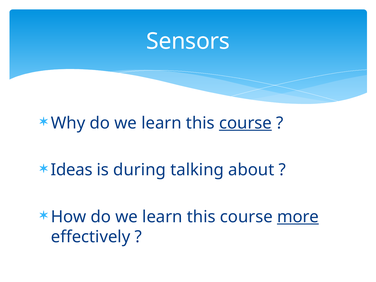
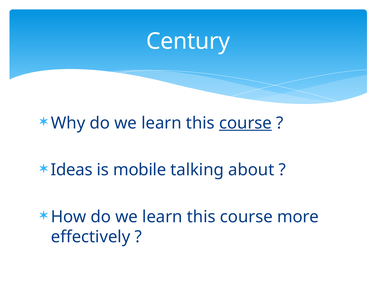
Sensors: Sensors -> Century
during: during -> mobile
more underline: present -> none
